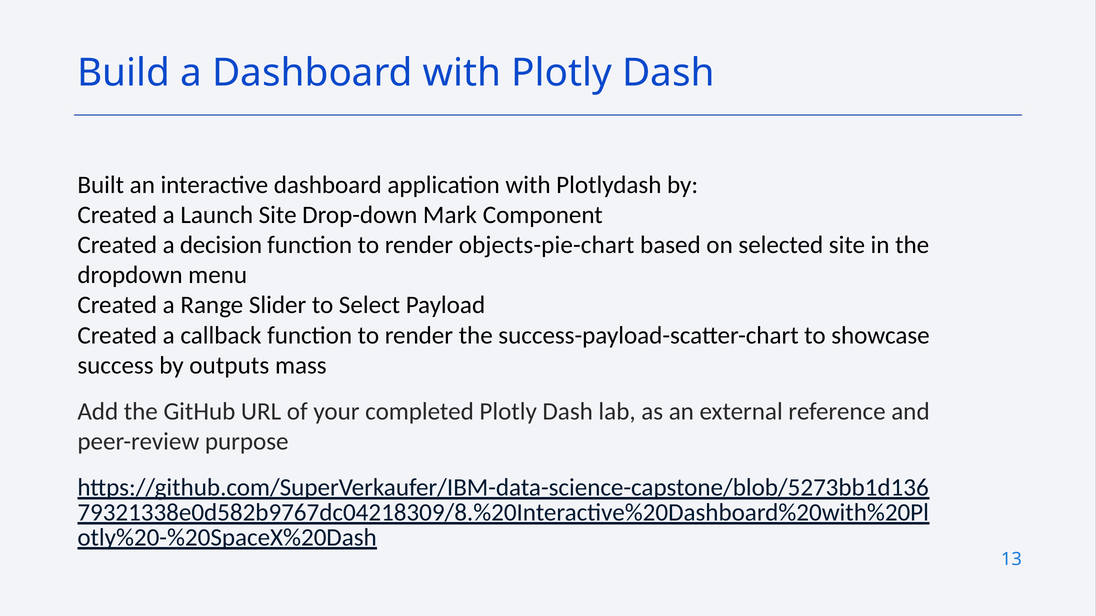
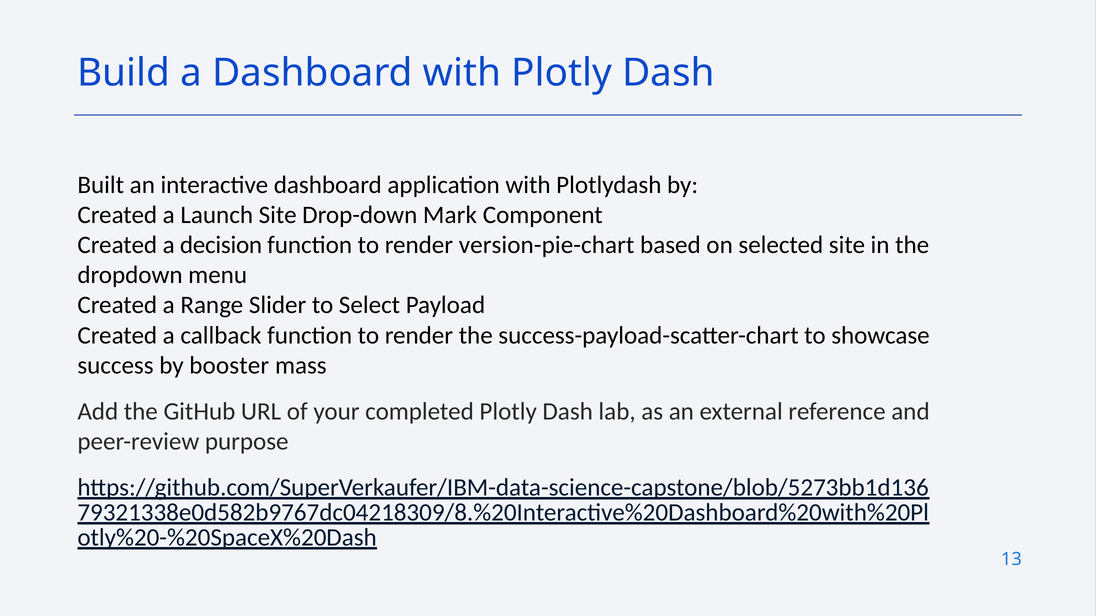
objects-pie-chart: objects-pie-chart -> version-pie-chart
outputs: outputs -> booster
